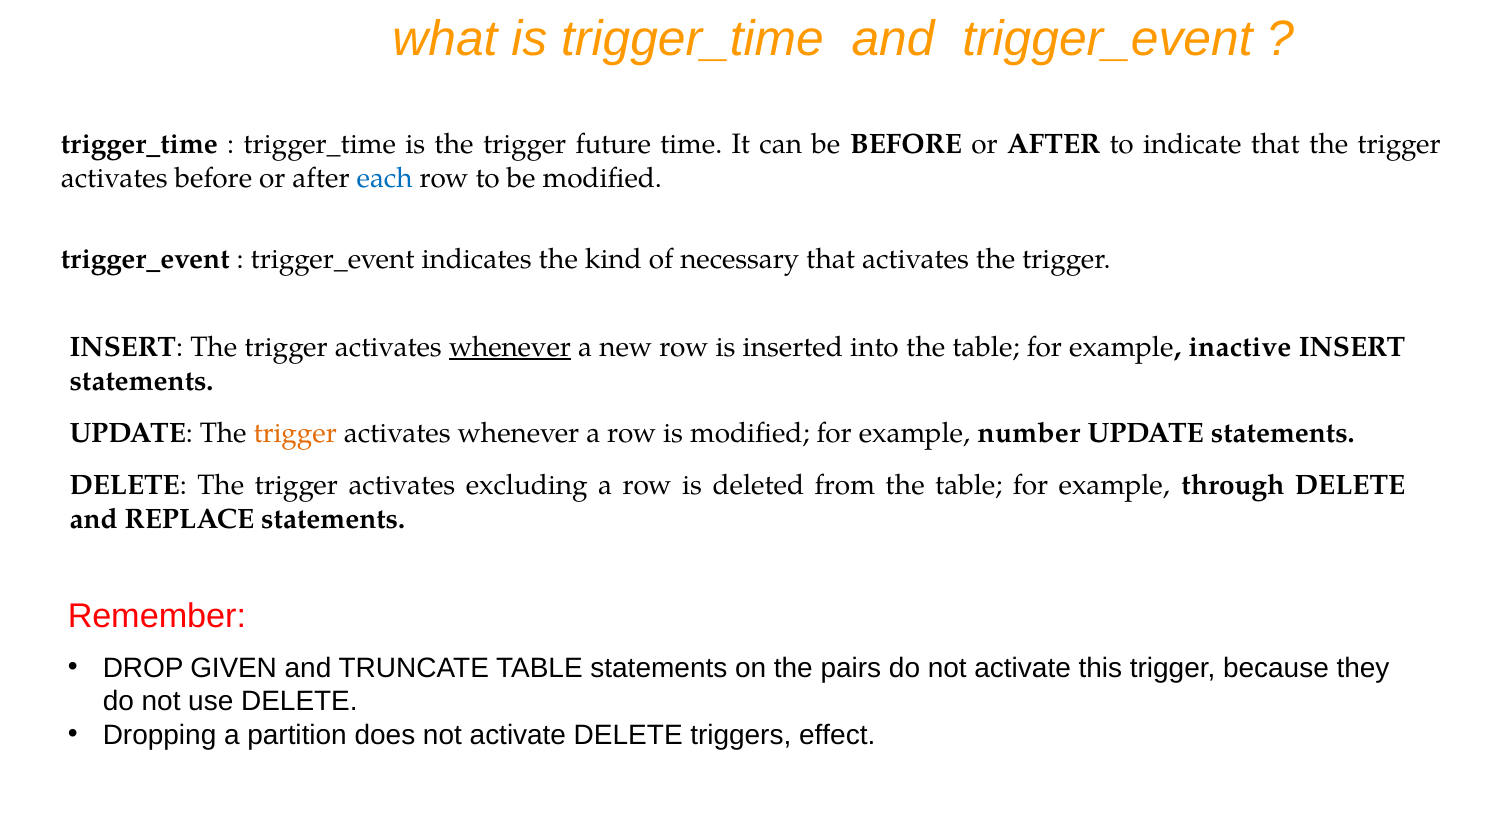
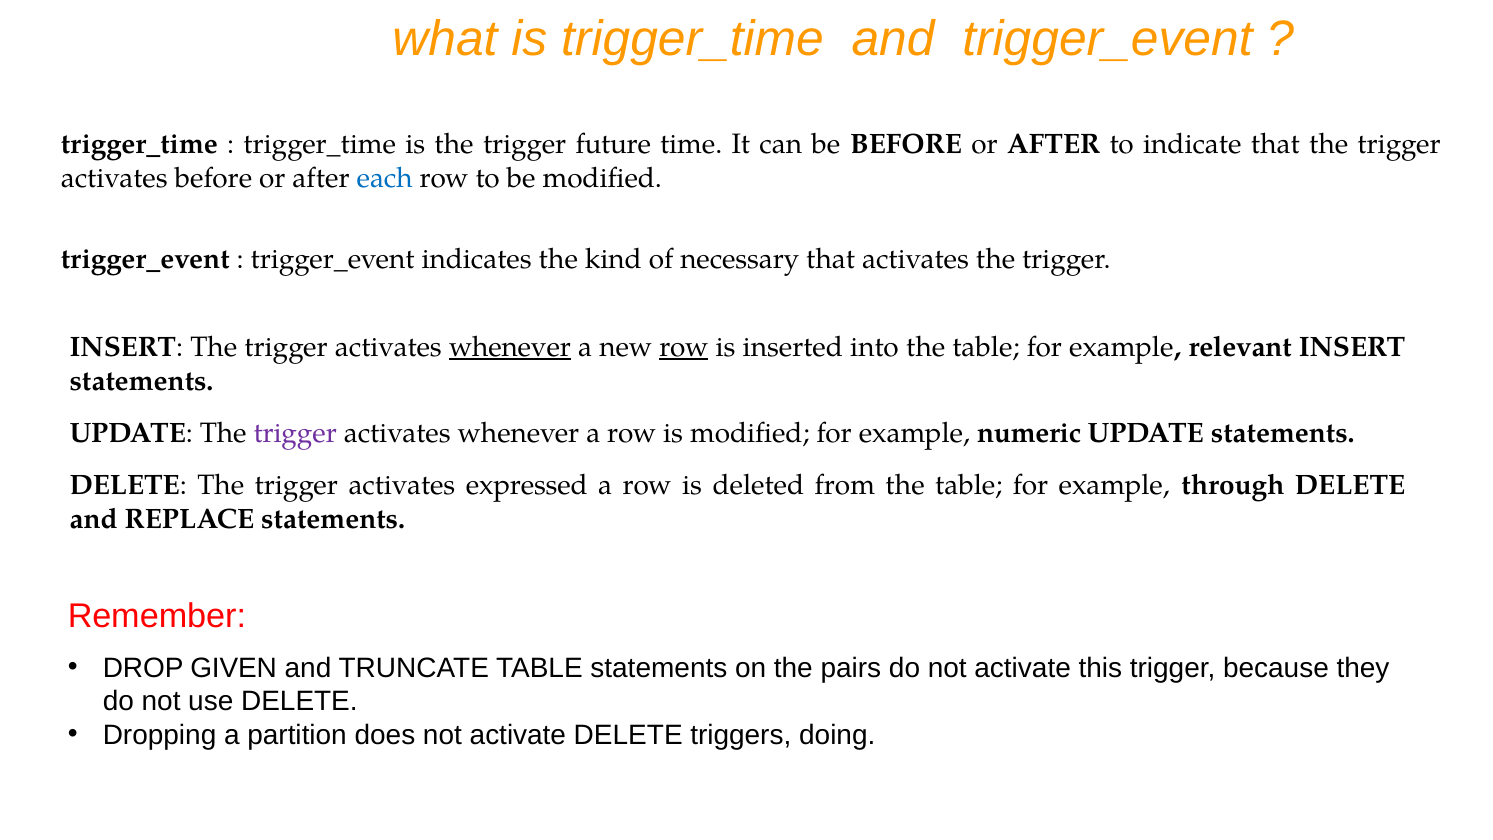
row at (684, 347) underline: none -> present
inactive: inactive -> relevant
trigger at (295, 433) colour: orange -> purple
number: number -> numeric
excluding: excluding -> expressed
effect: effect -> doing
